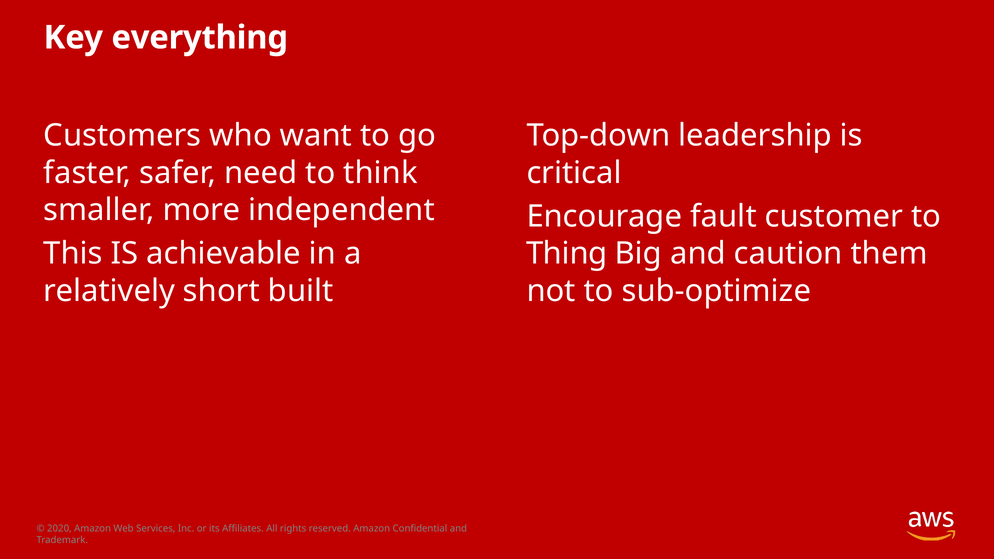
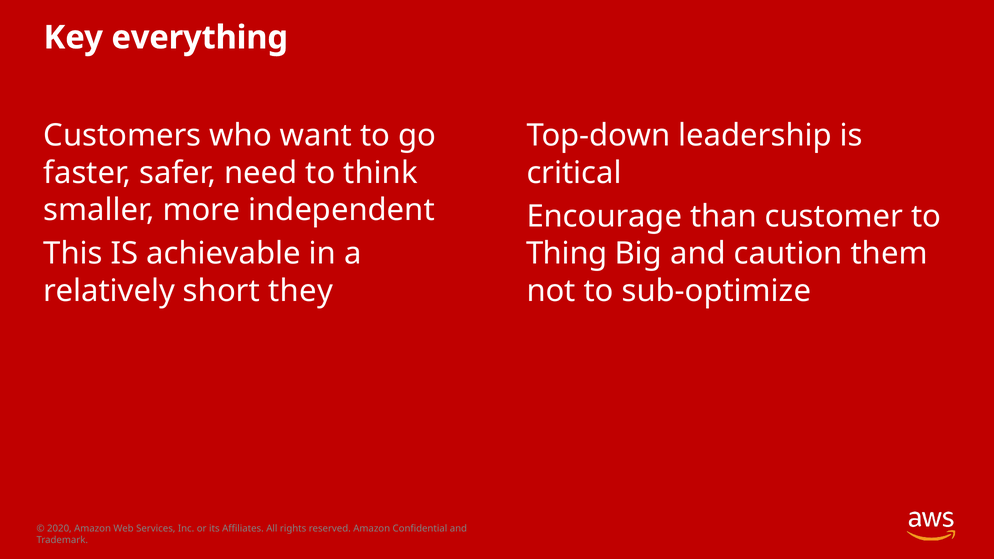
fault: fault -> than
built: built -> they
